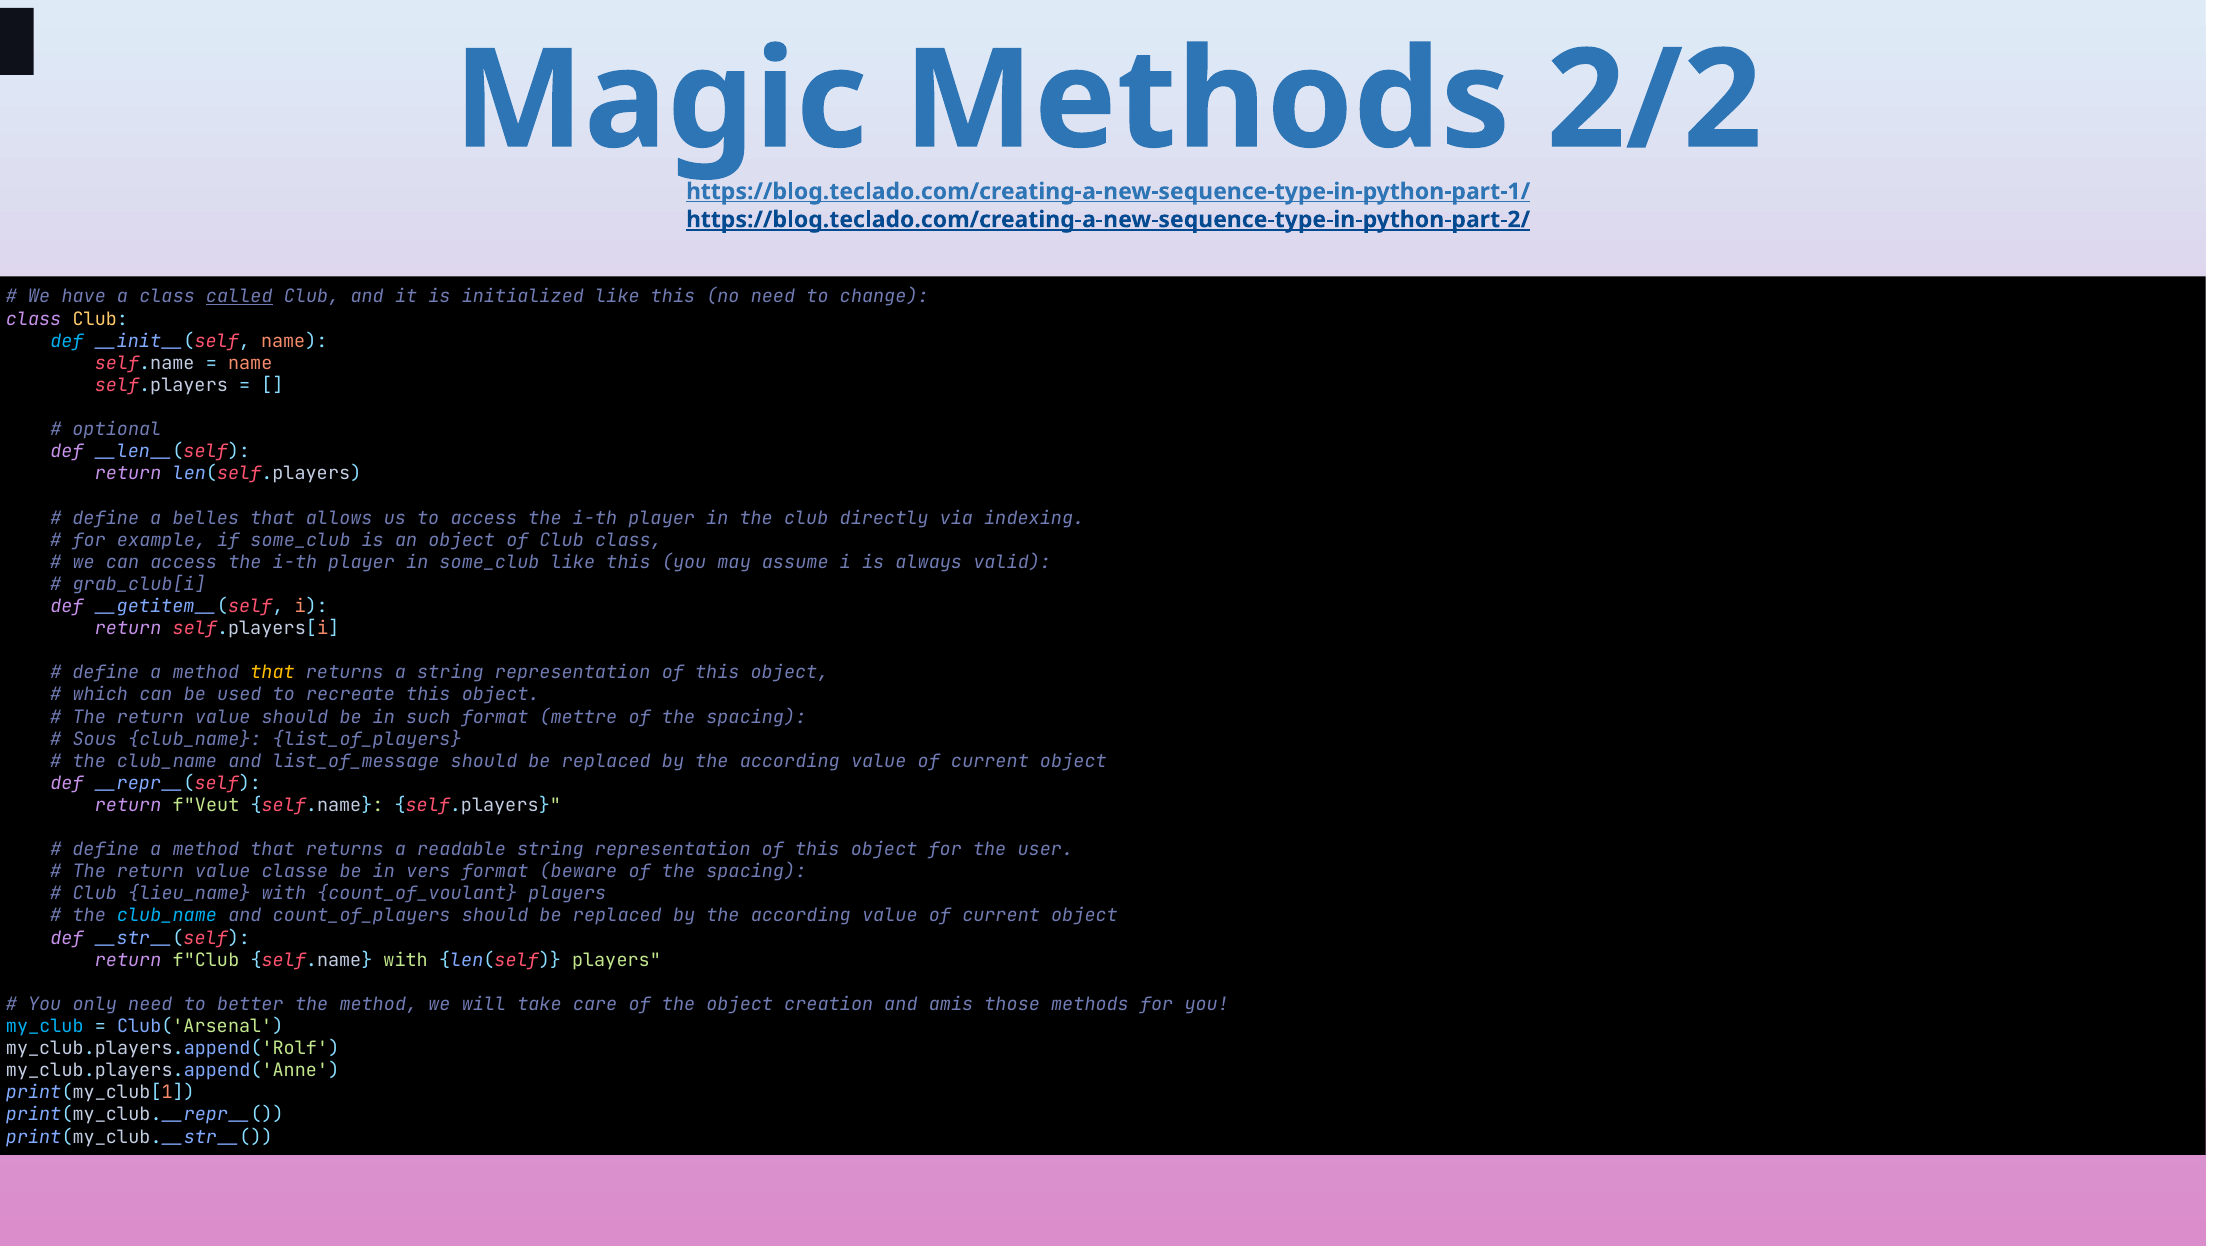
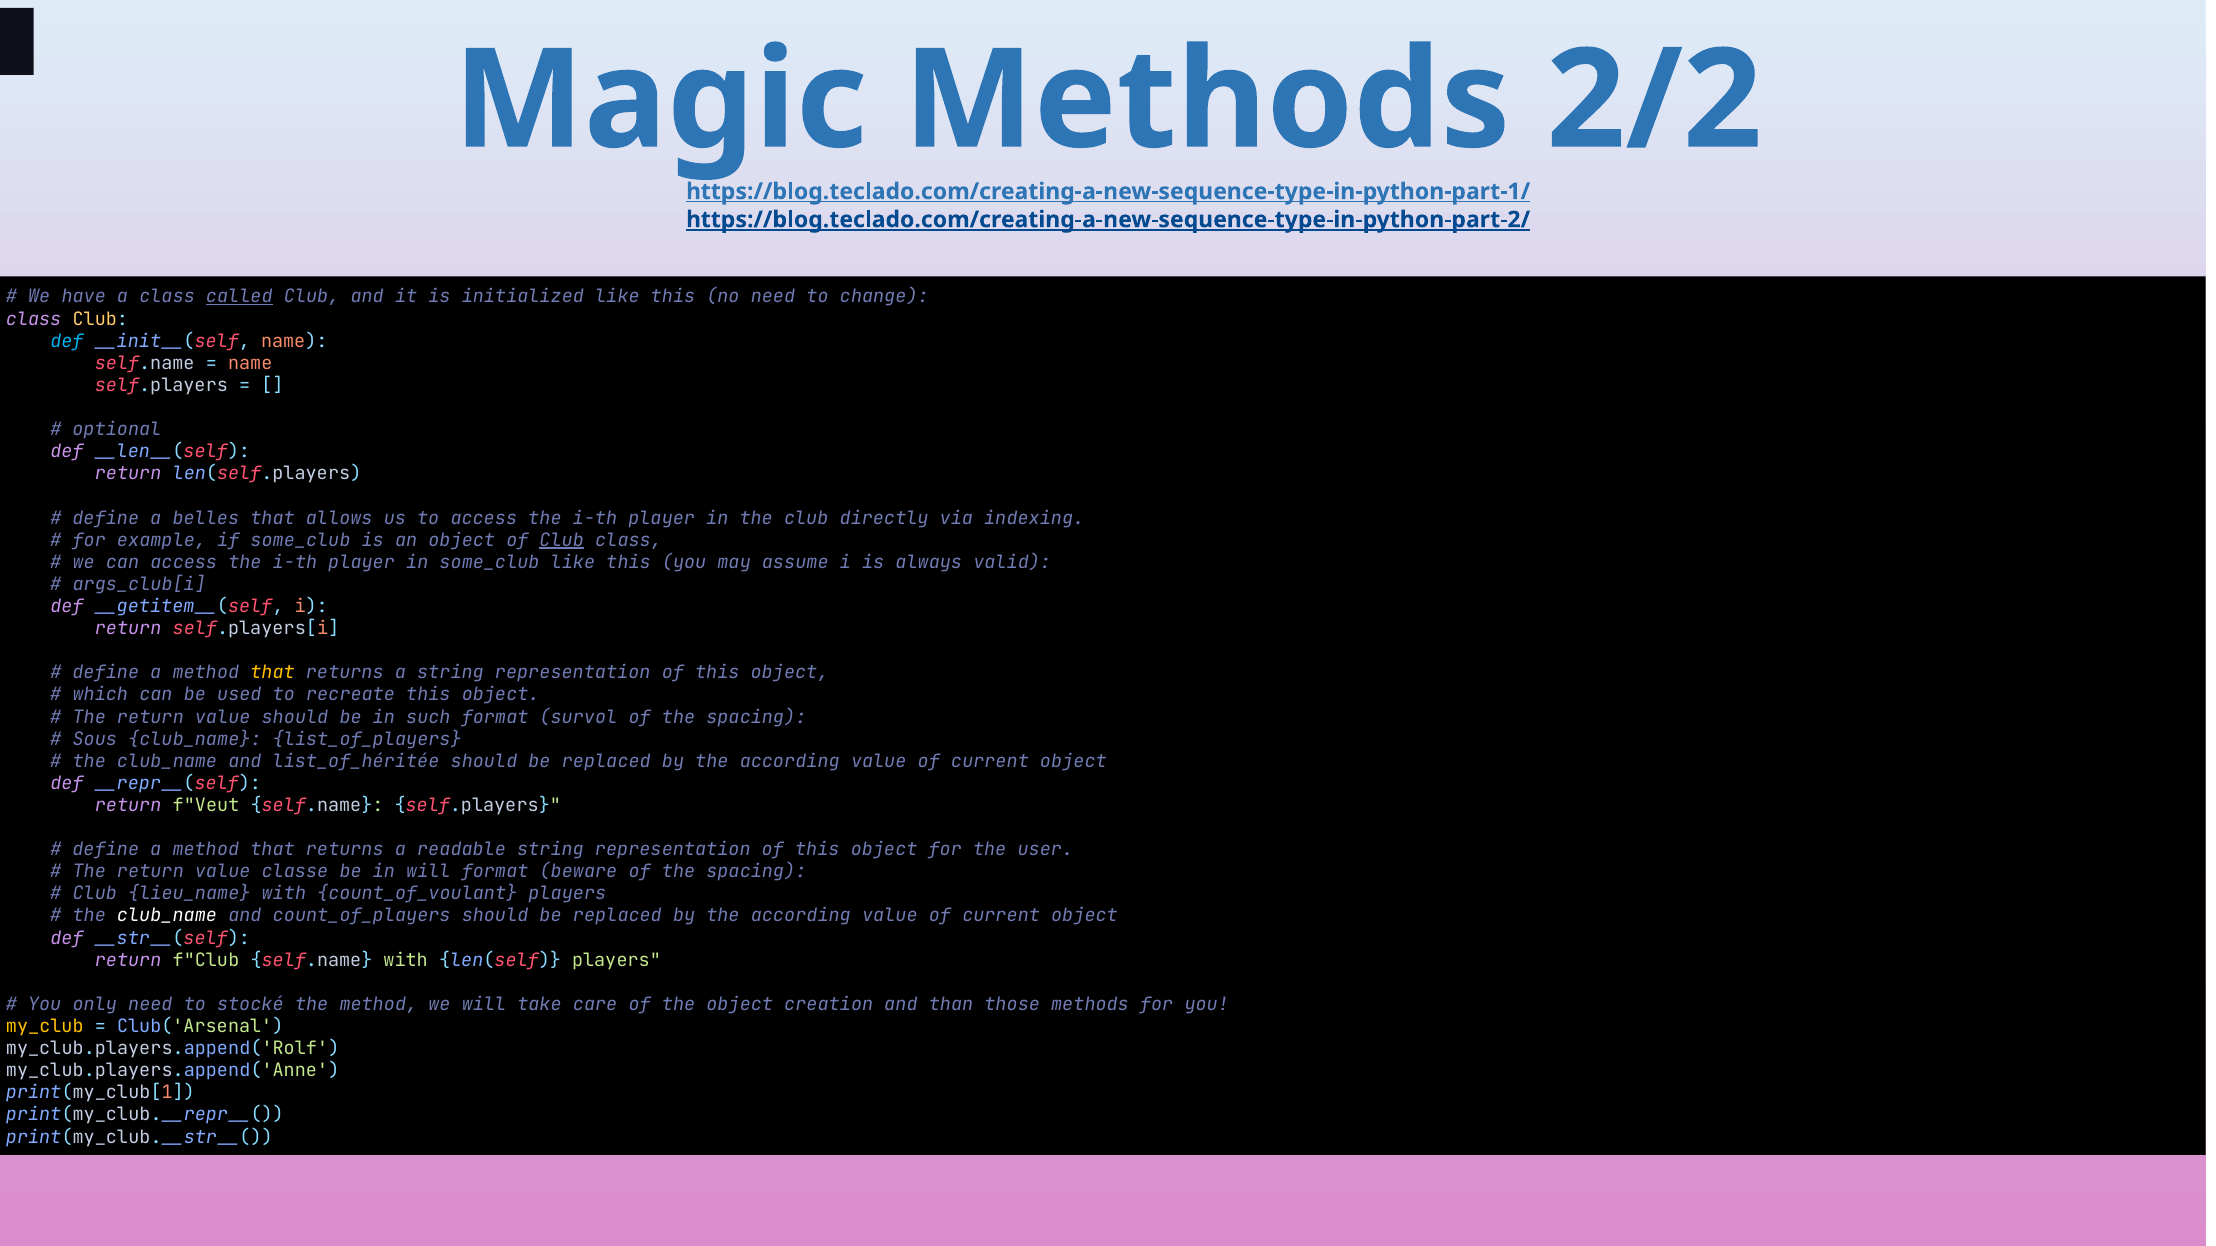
Club at (562, 540) underline: none -> present
grab_club[i: grab_club[i -> args_club[i
mettre: mettre -> survol
list_of_message: list_of_message -> list_of_héritée
in vers: vers -> will
club_name at (167, 916) colour: light blue -> white
better: better -> stocké
amis: amis -> than
my_club colour: light blue -> yellow
